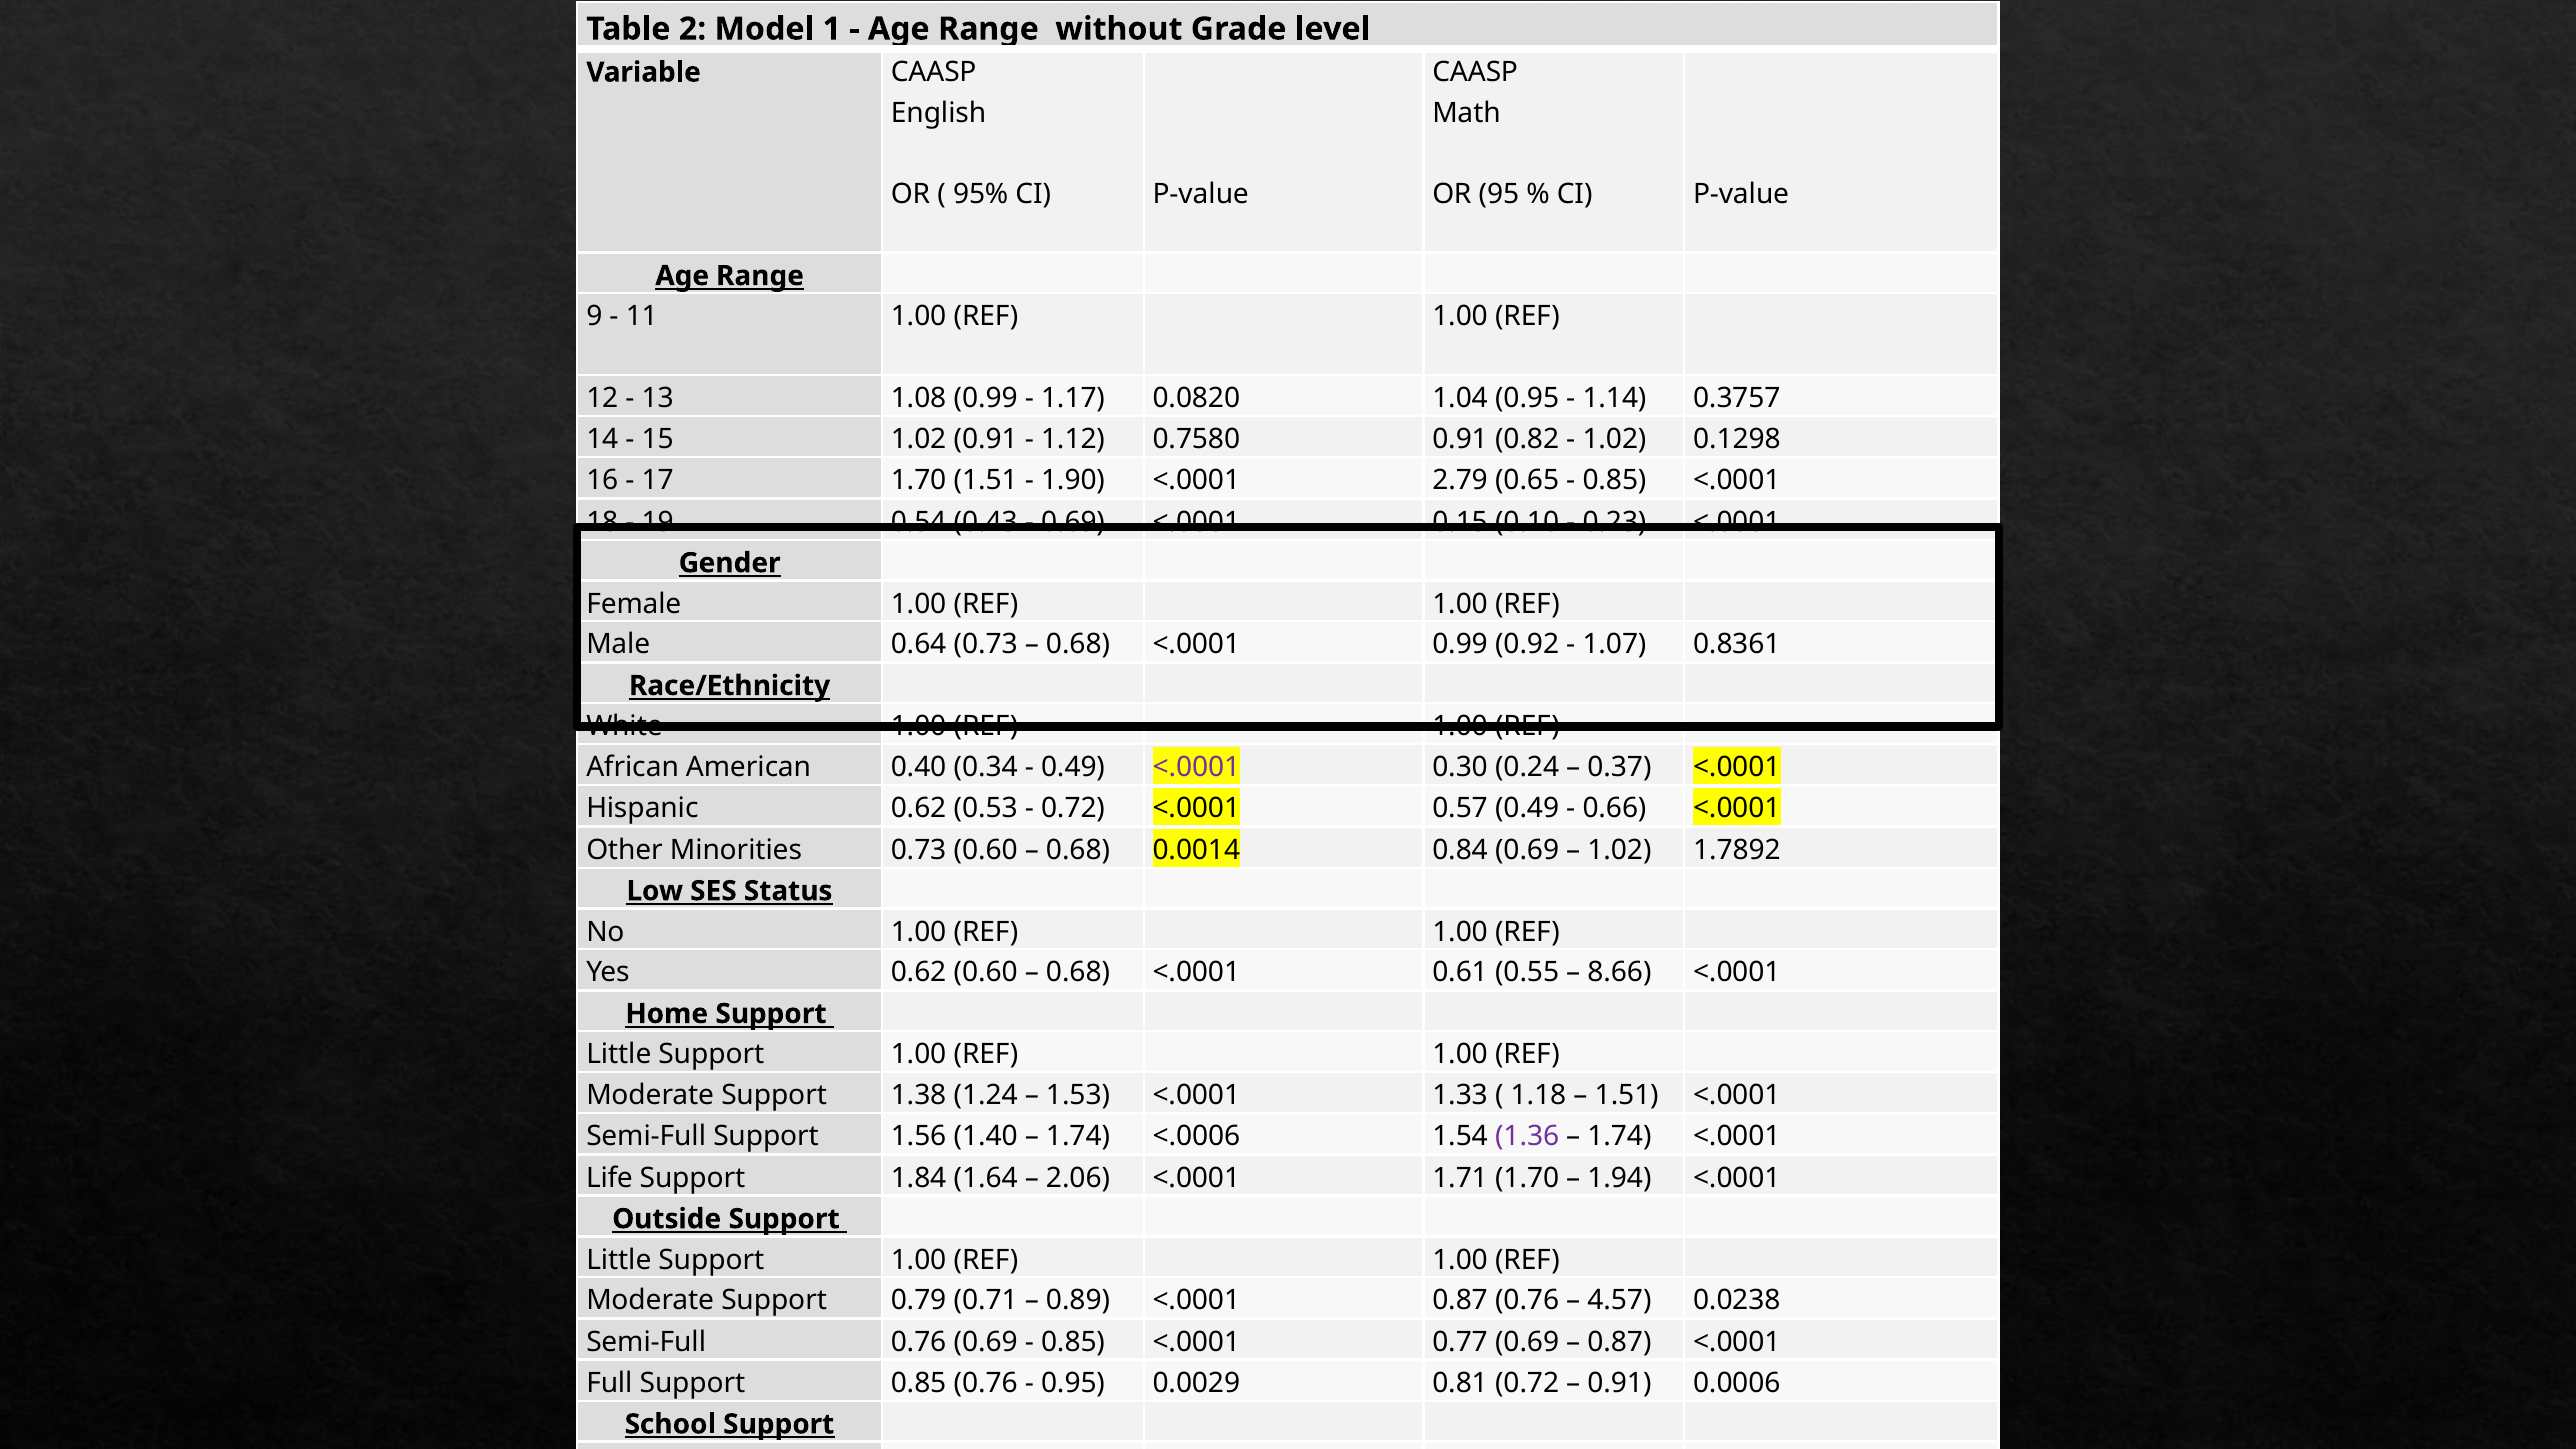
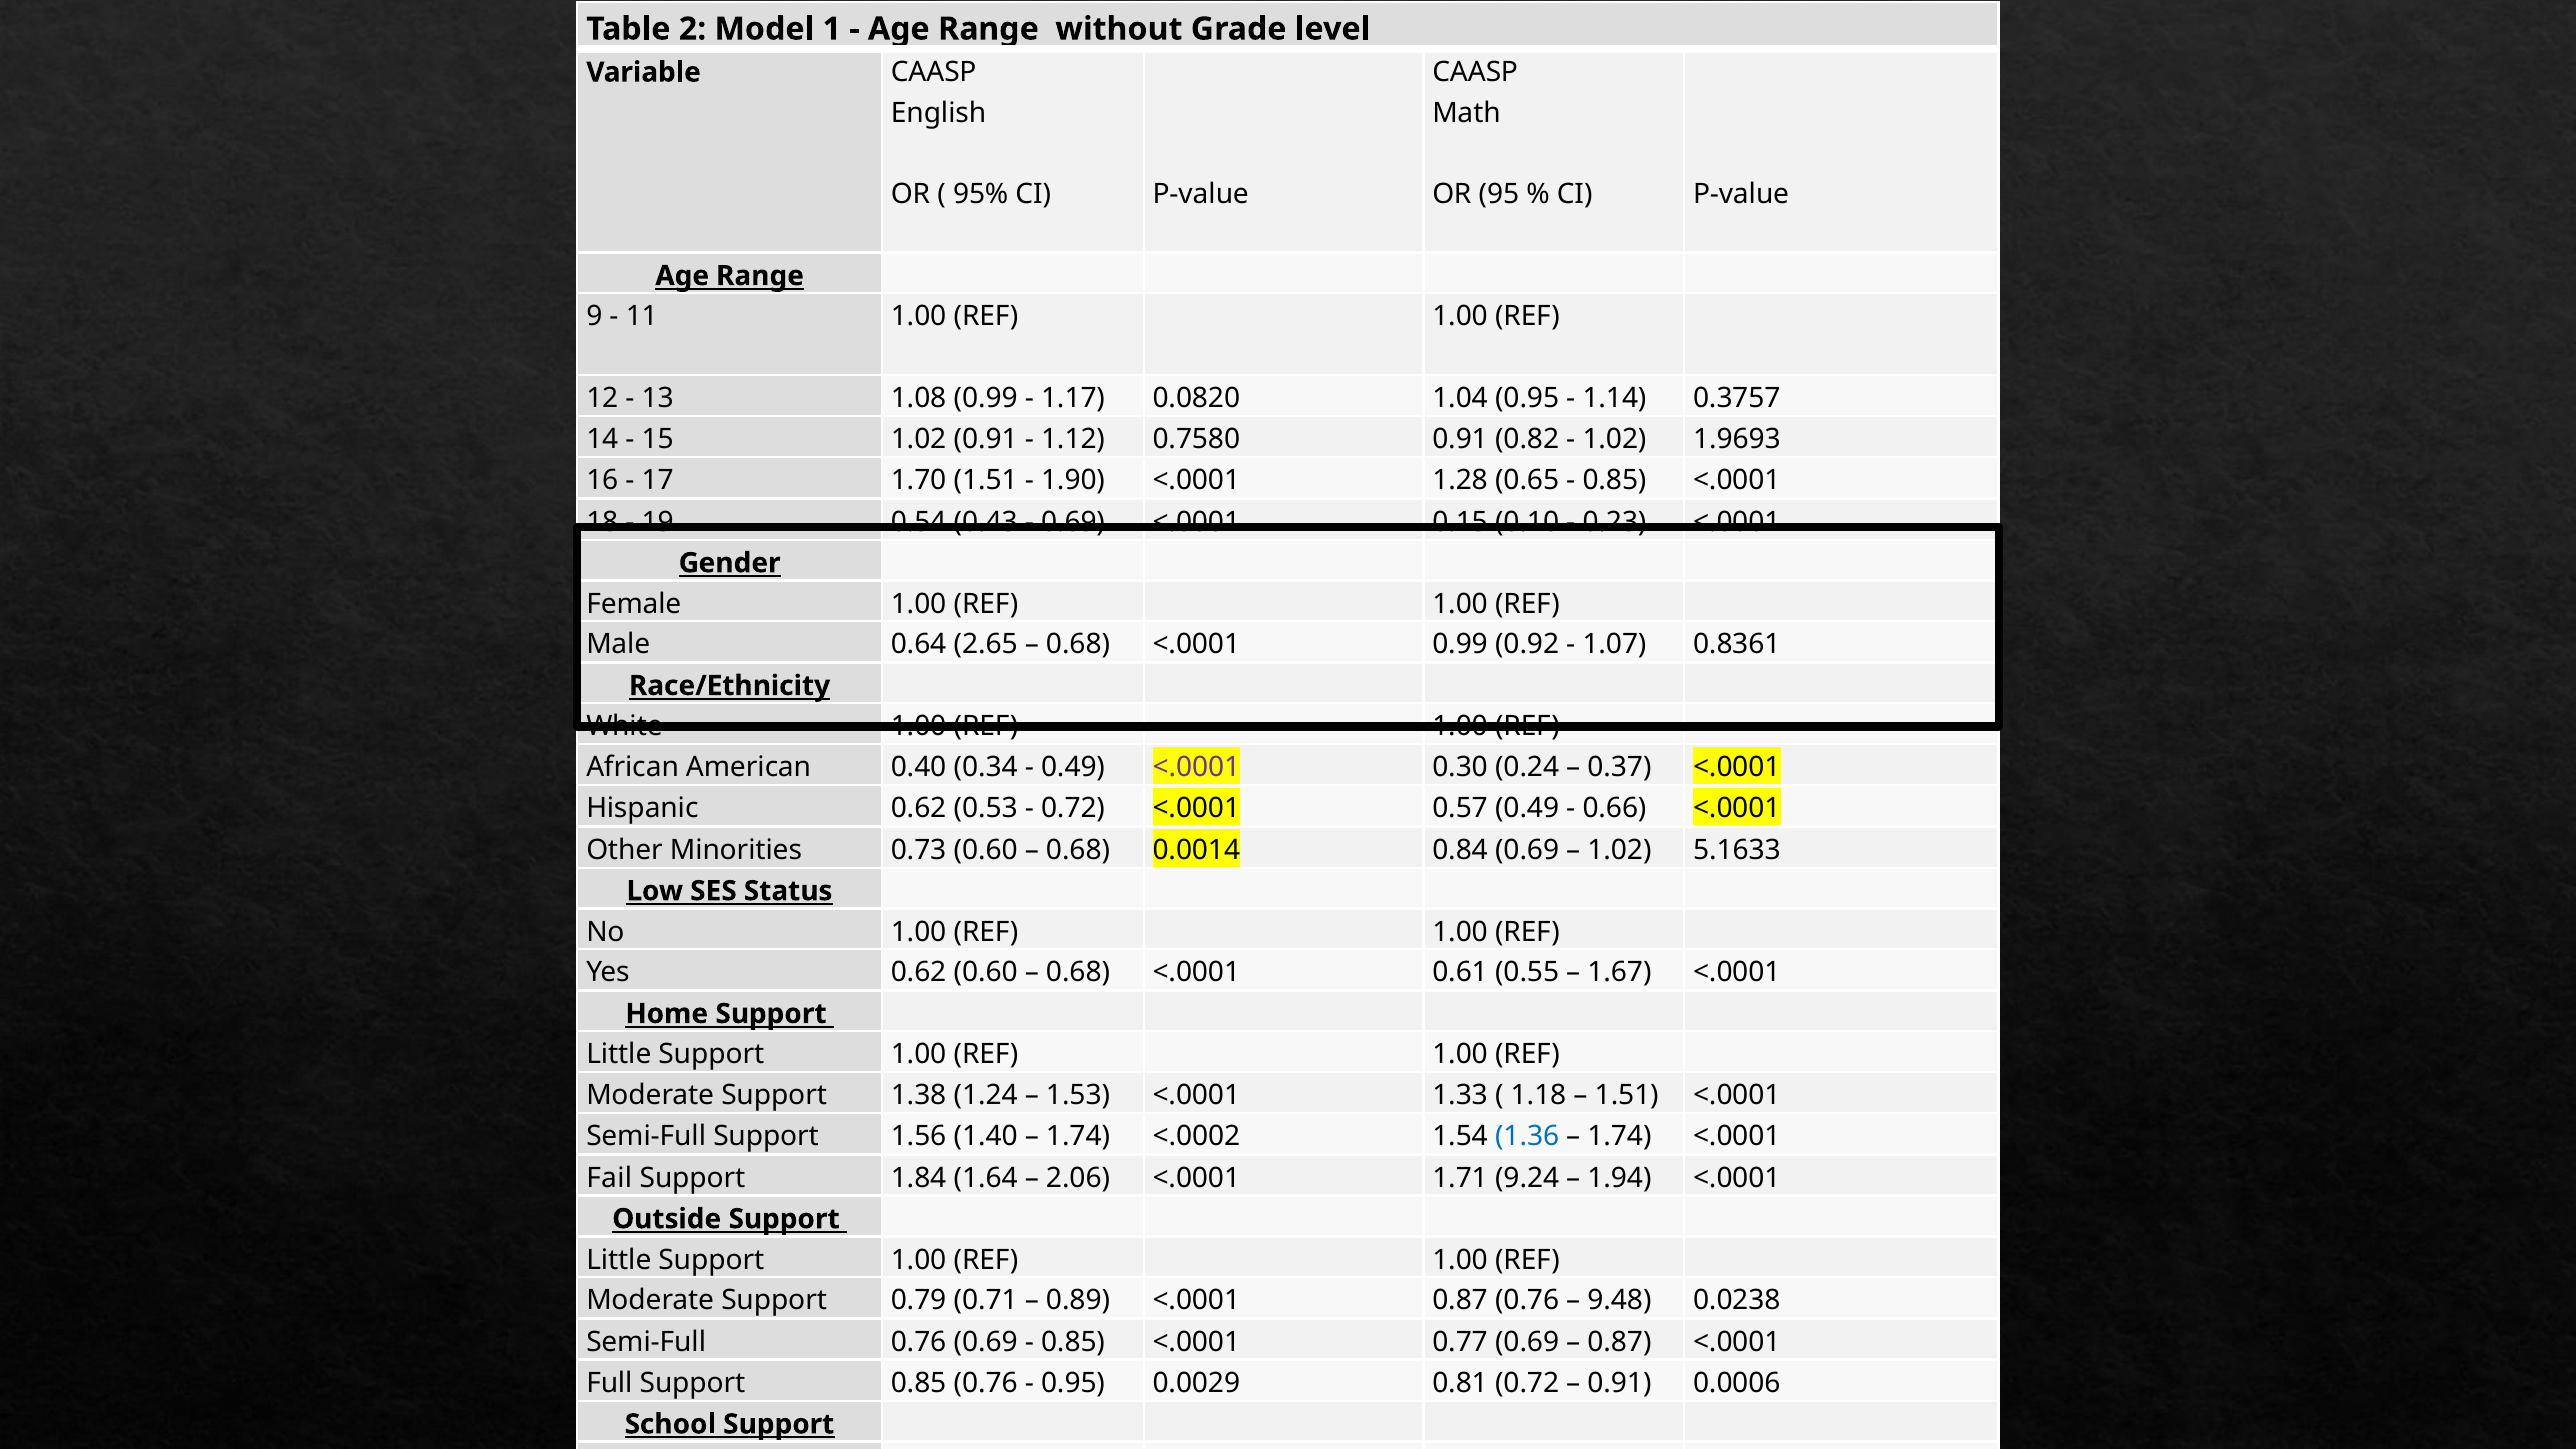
0.1298: 0.1298 -> 1.9693
2.79: 2.79 -> 1.28
0.64 0.73: 0.73 -> 2.65
1.7892: 1.7892 -> 5.1633
8.66: 8.66 -> 1.67
<.0006: <.0006 -> <.0002
1.36 colour: purple -> blue
Life: Life -> Fail
1.71 1.70: 1.70 -> 9.24
4.57: 4.57 -> 9.48
